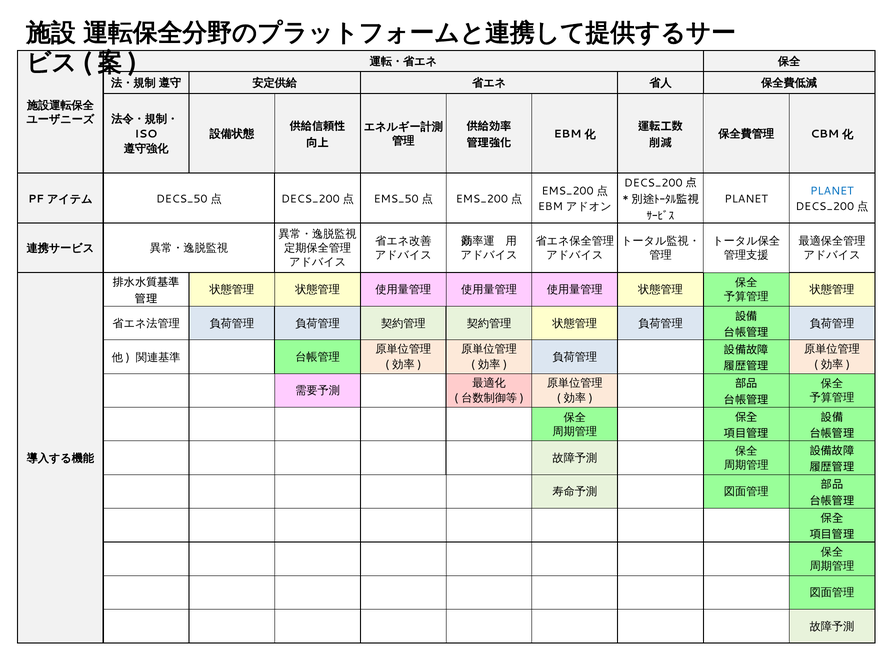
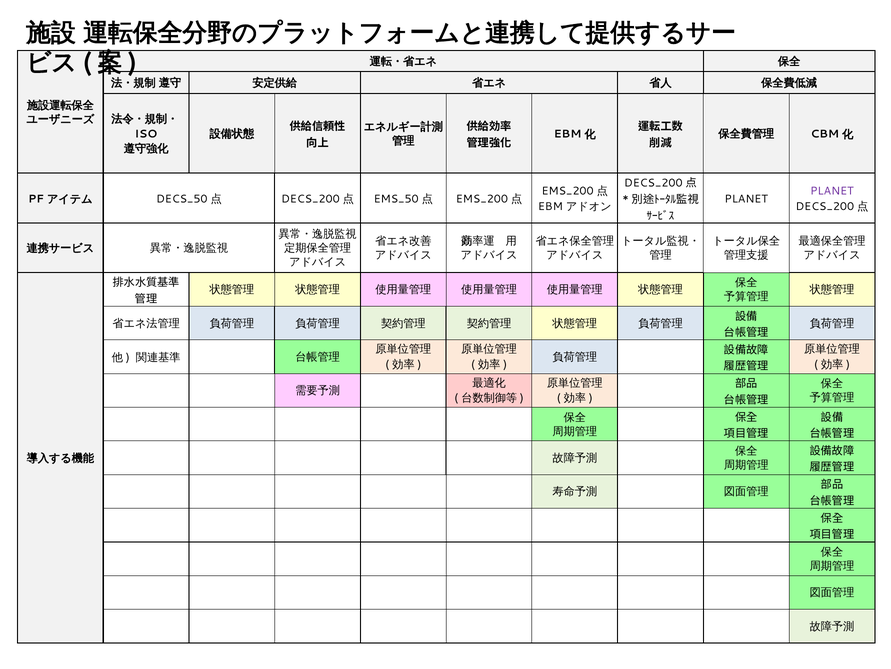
PLANET at (832, 191) colour: blue -> purple
